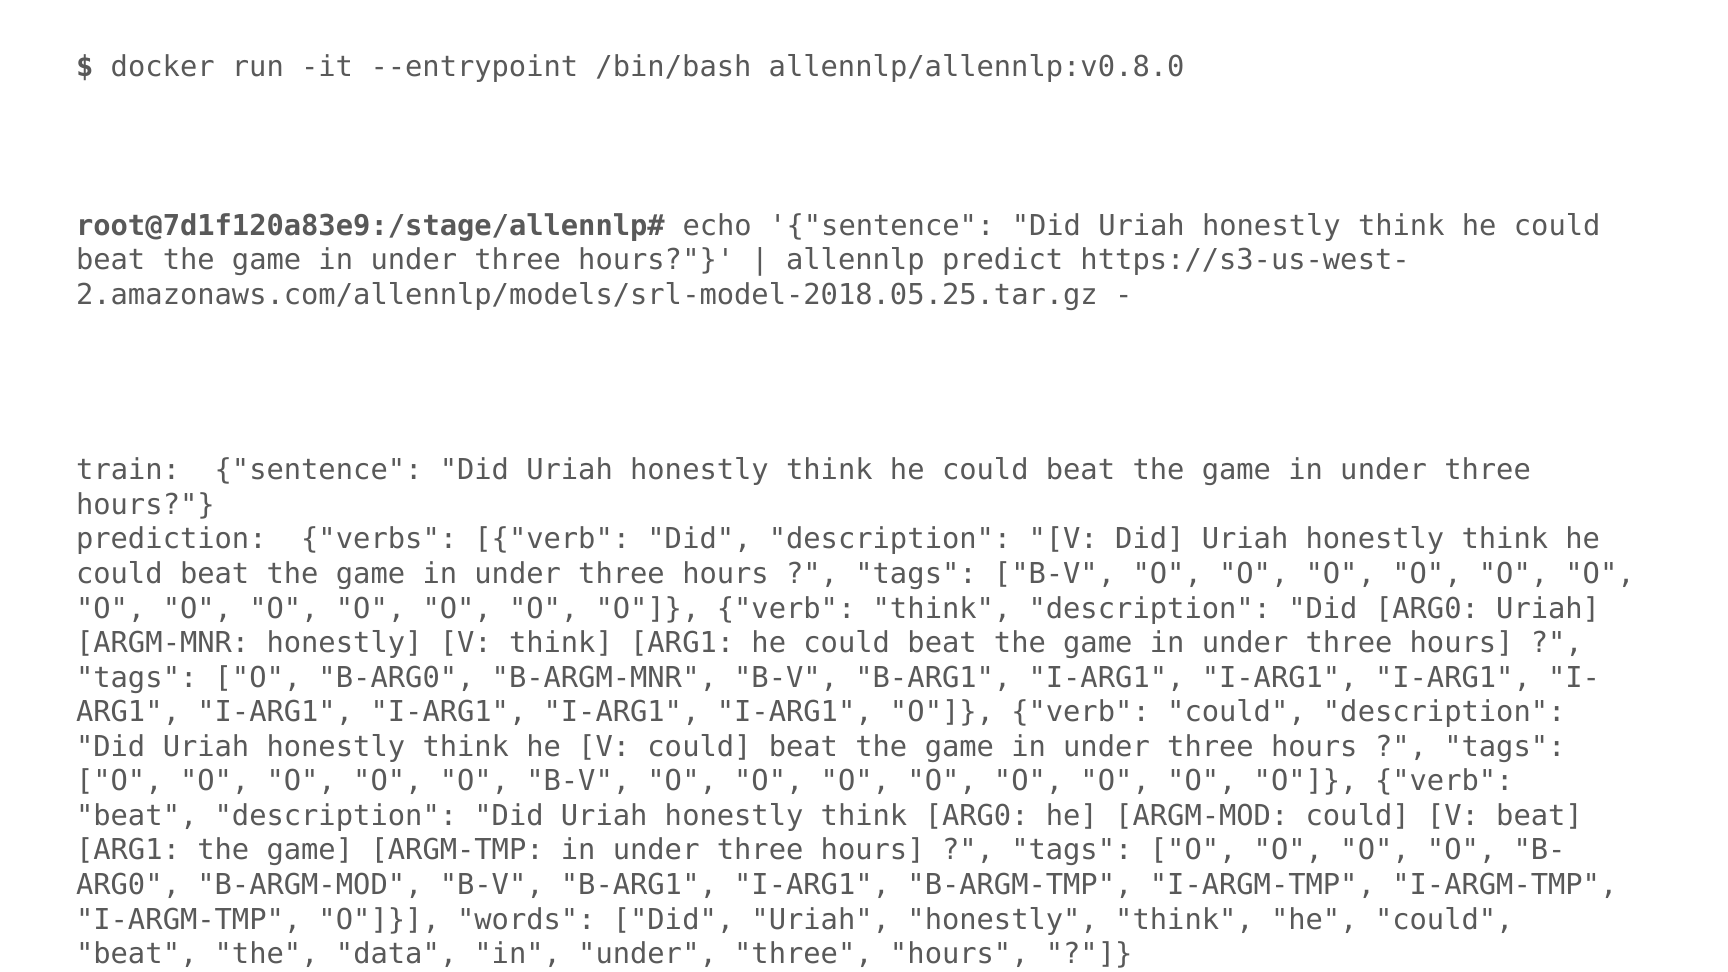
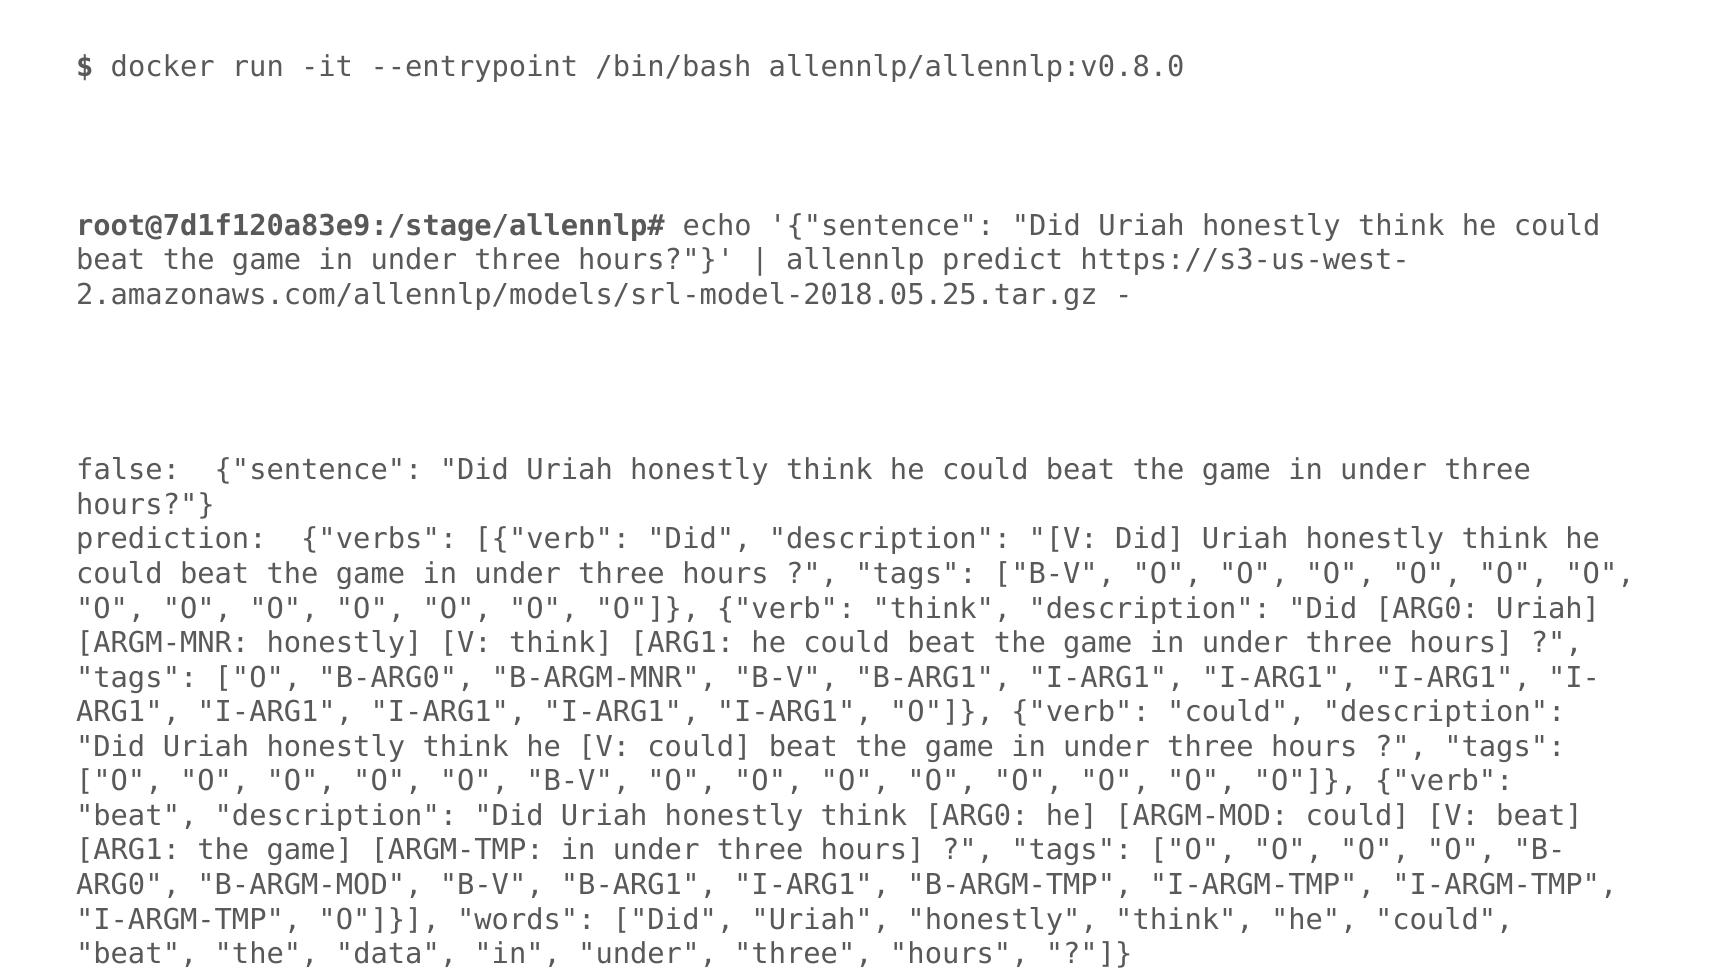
train: train -> false
